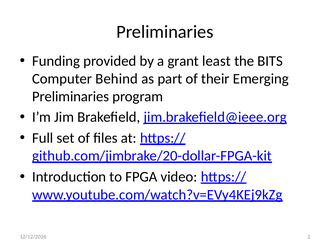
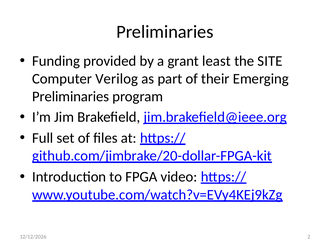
BITS: BITS -> SITE
Behind: Behind -> Verilog
